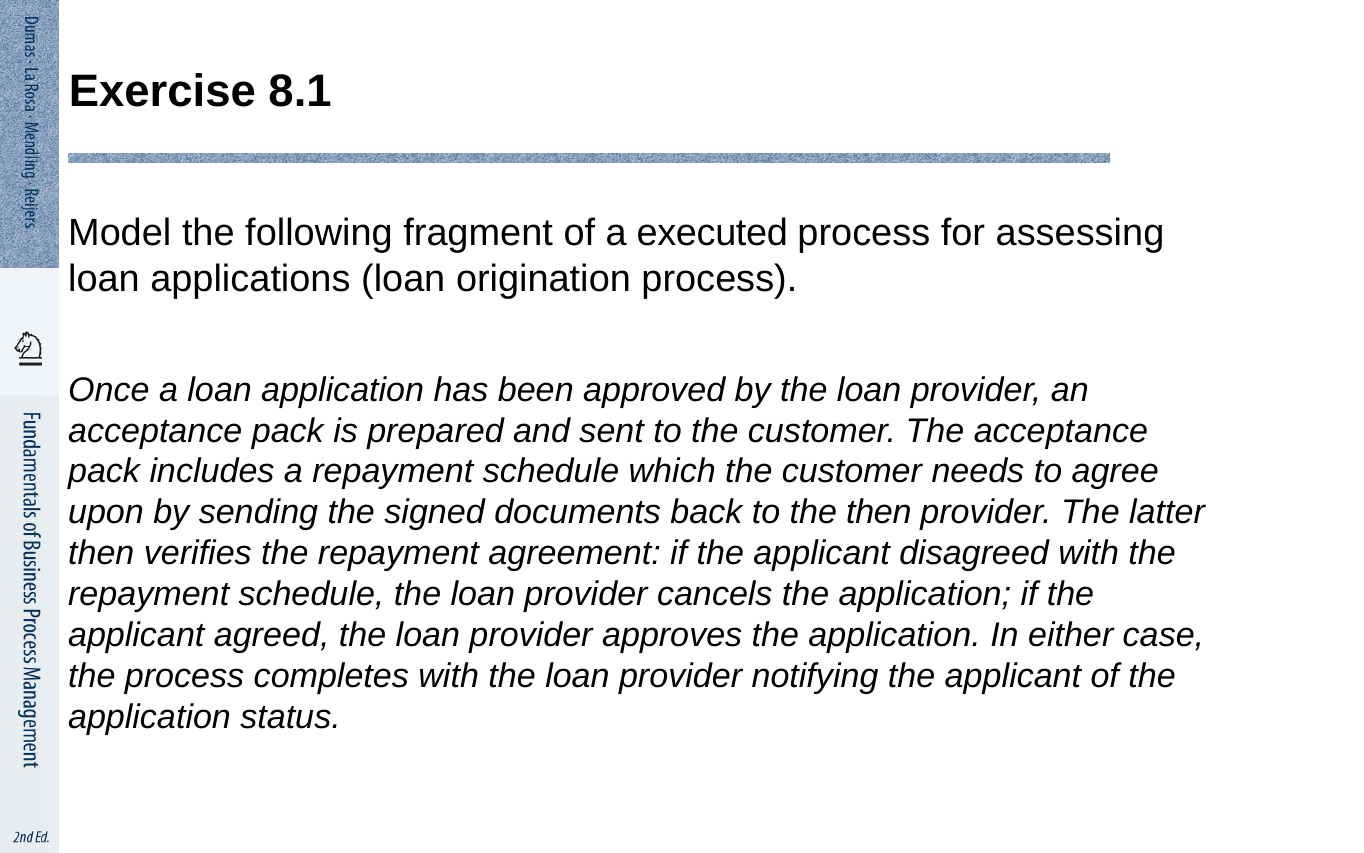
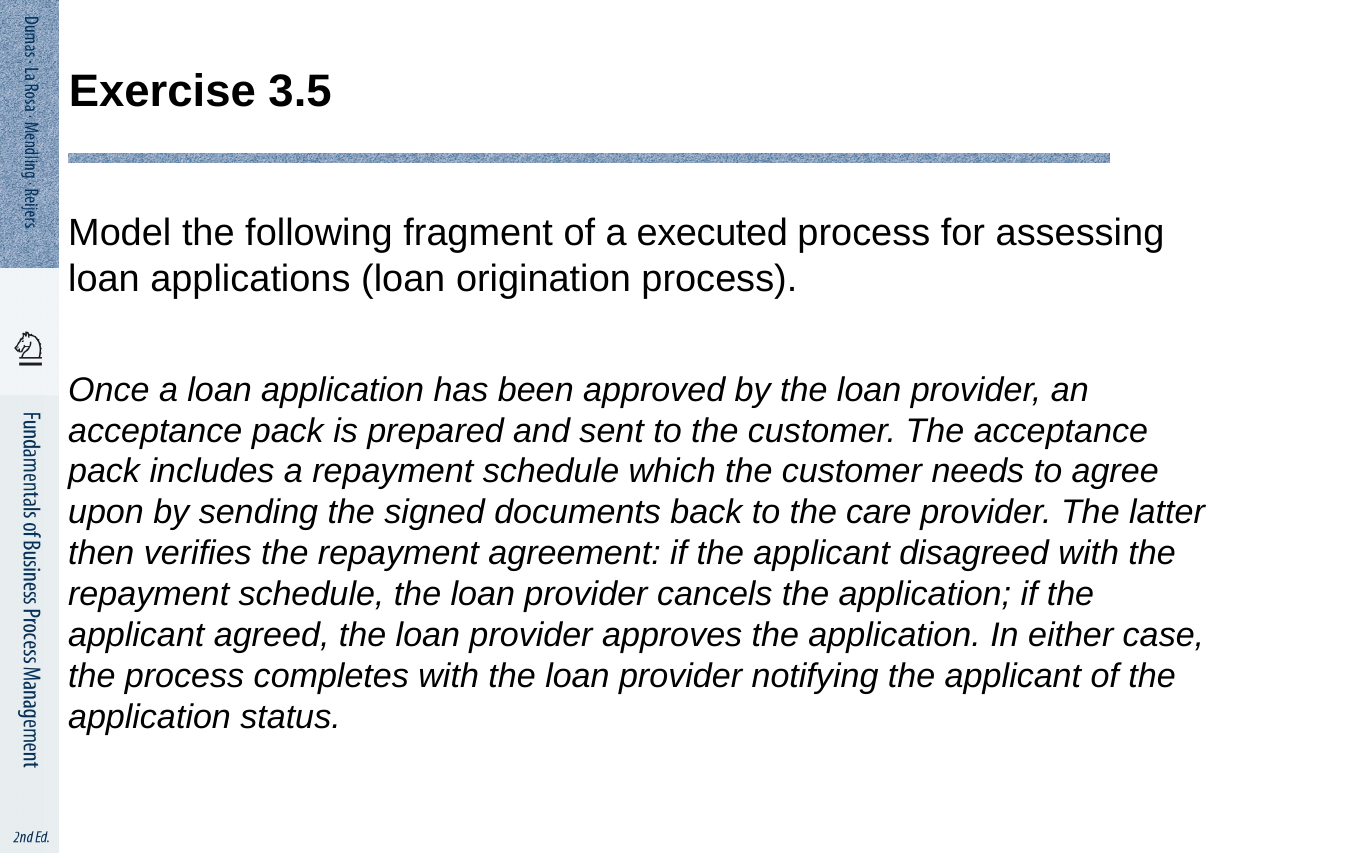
8.1: 8.1 -> 3.5
the then: then -> care
